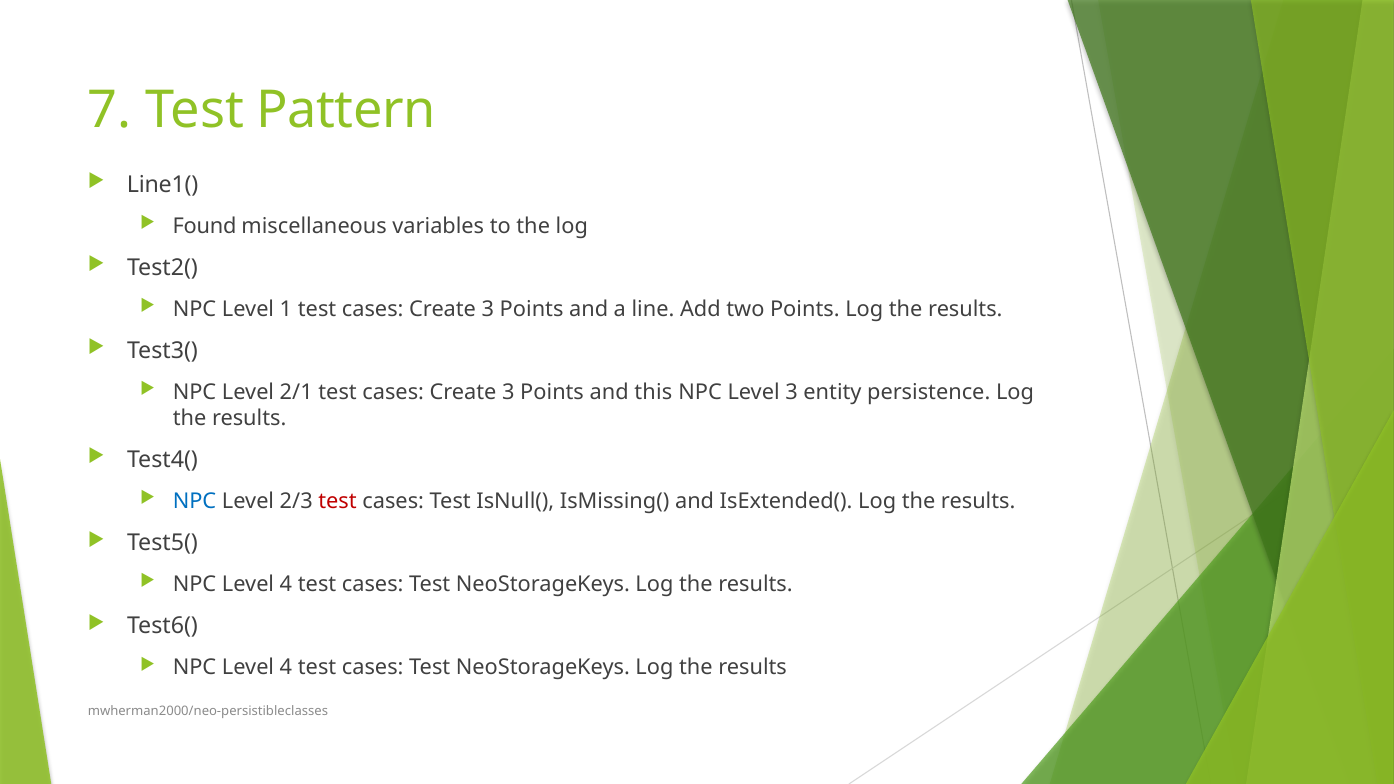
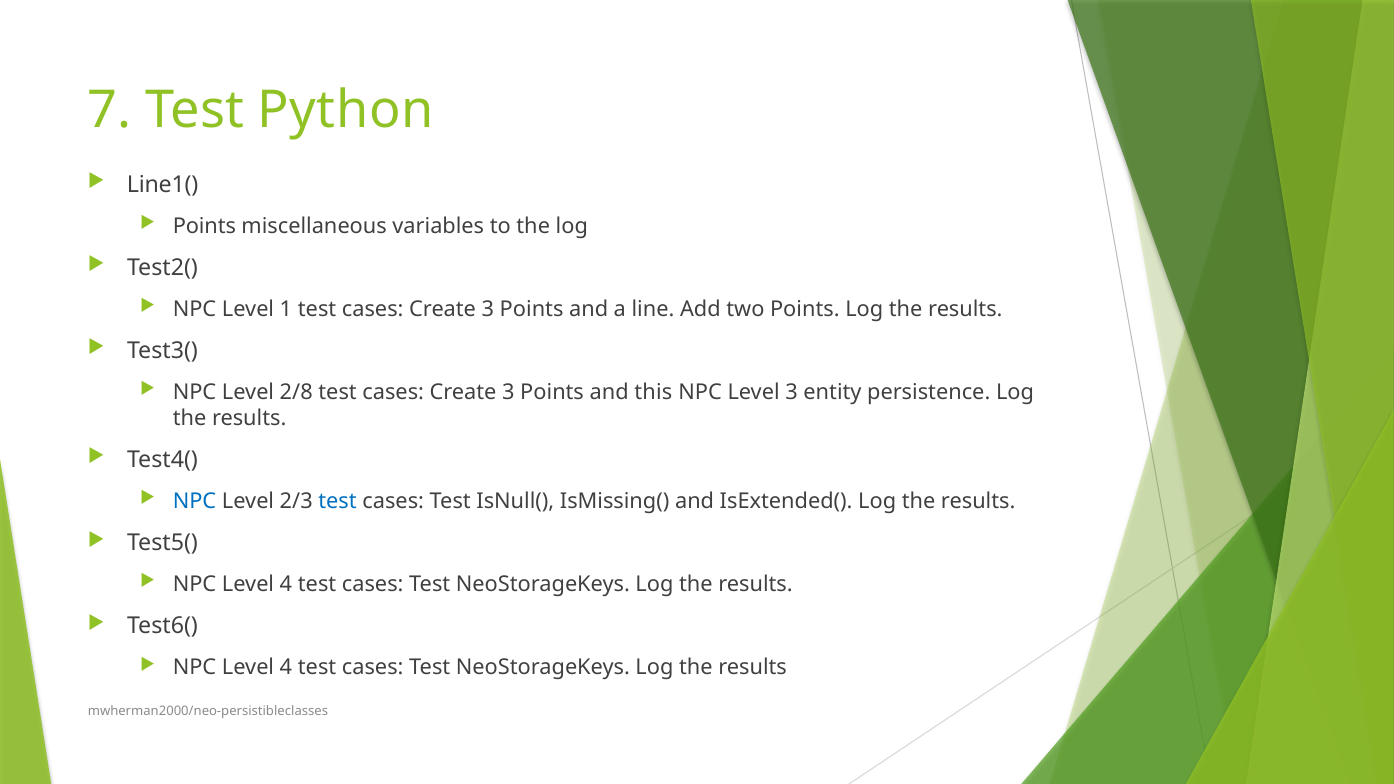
Pattern: Pattern -> Python
Found at (204, 226): Found -> Points
2/1: 2/1 -> 2/8
test at (338, 502) colour: red -> blue
